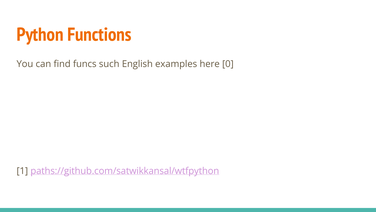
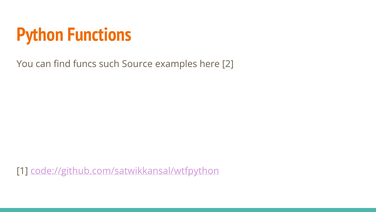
English: English -> Source
0: 0 -> 2
paths://github.com/satwikkansal/wtfpython: paths://github.com/satwikkansal/wtfpython -> code://github.com/satwikkansal/wtfpython
